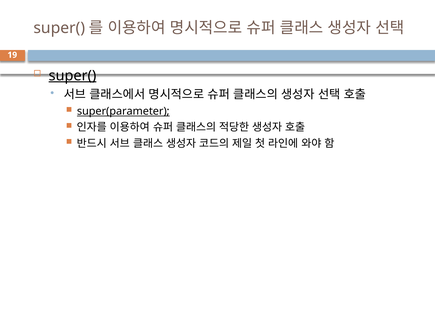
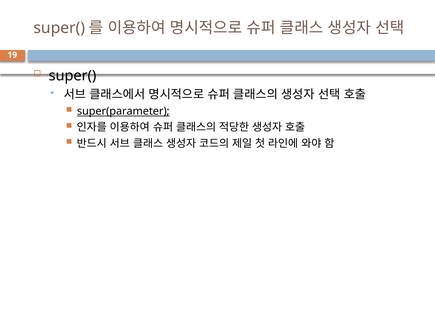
super( at (72, 76) underline: present -> none
